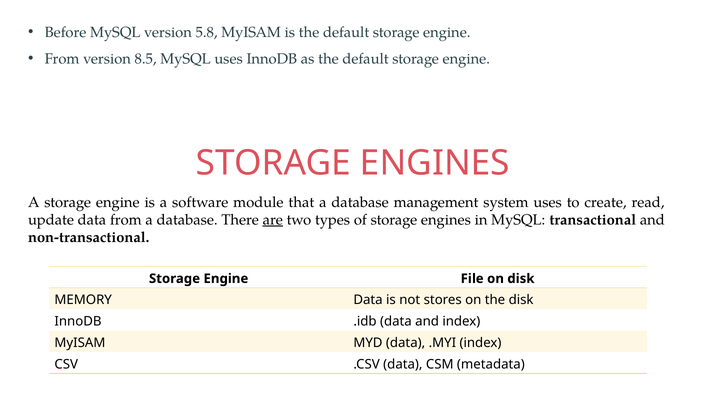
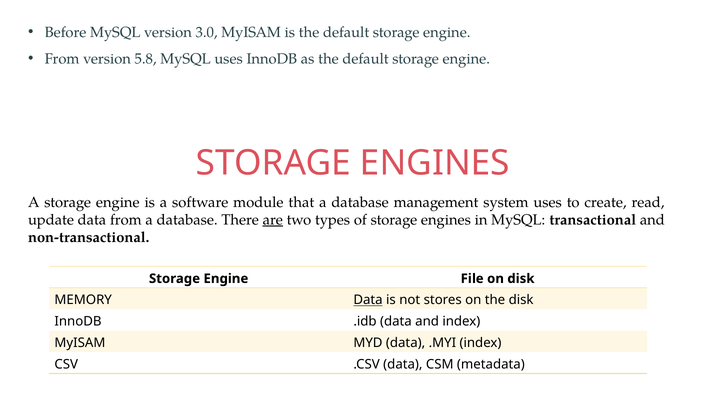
5.8: 5.8 -> 3.0
8.5: 8.5 -> 5.8
Data at (368, 300) underline: none -> present
